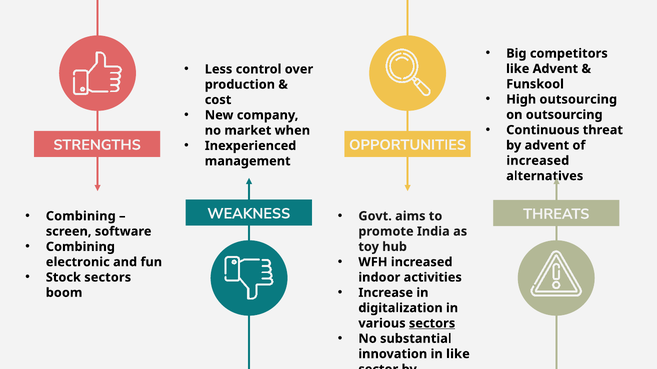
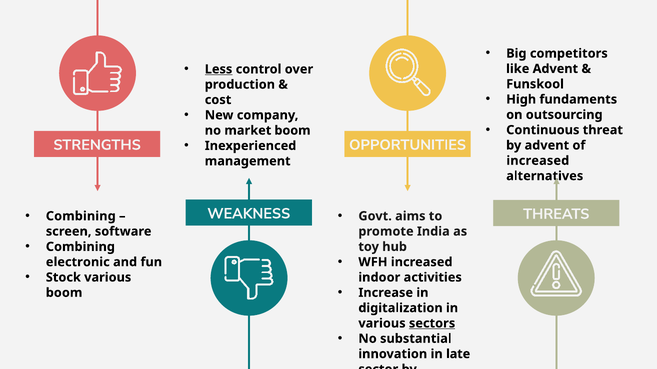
Less underline: none -> present
High outsourcing: outsourcing -> fundaments
market when: when -> boom
Stock sectors: sectors -> various
in like: like -> late
